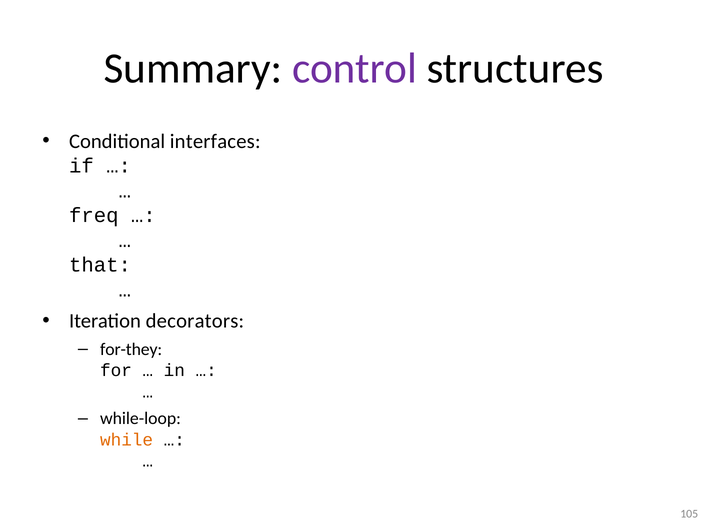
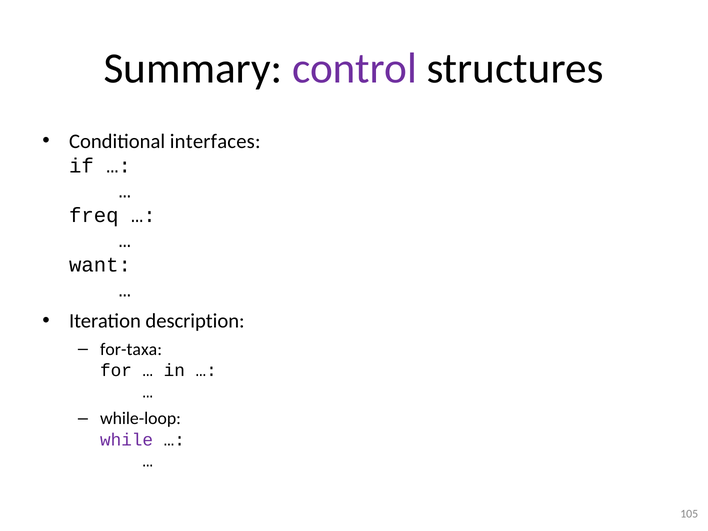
that: that -> want
decorators: decorators -> description
for-they: for-they -> for-taxa
while colour: orange -> purple
